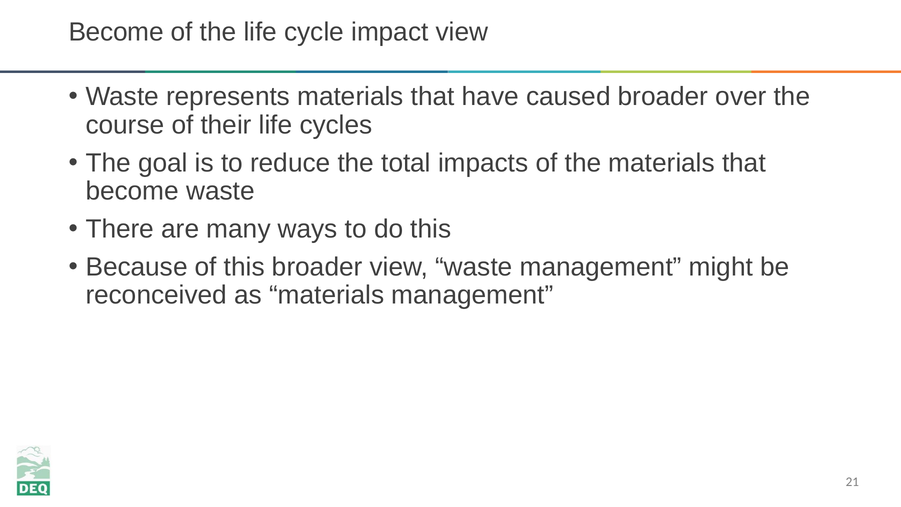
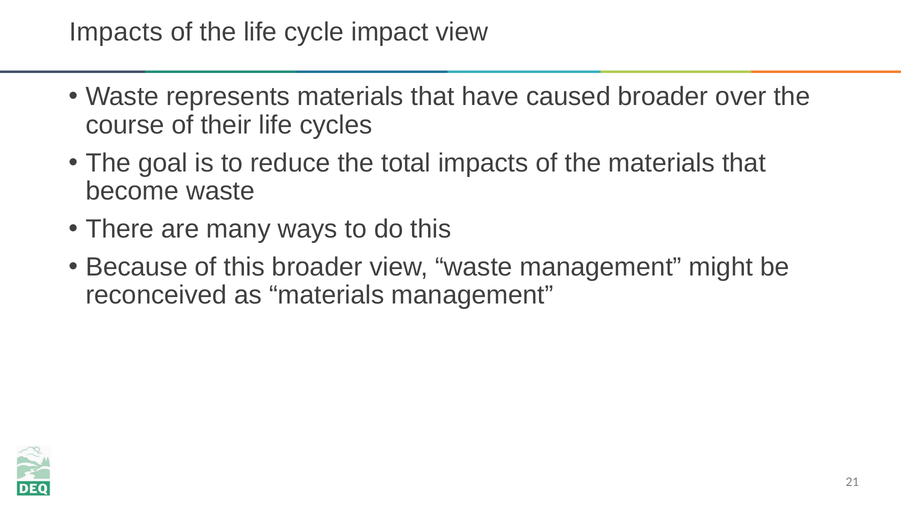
Become at (116, 32): Become -> Impacts
